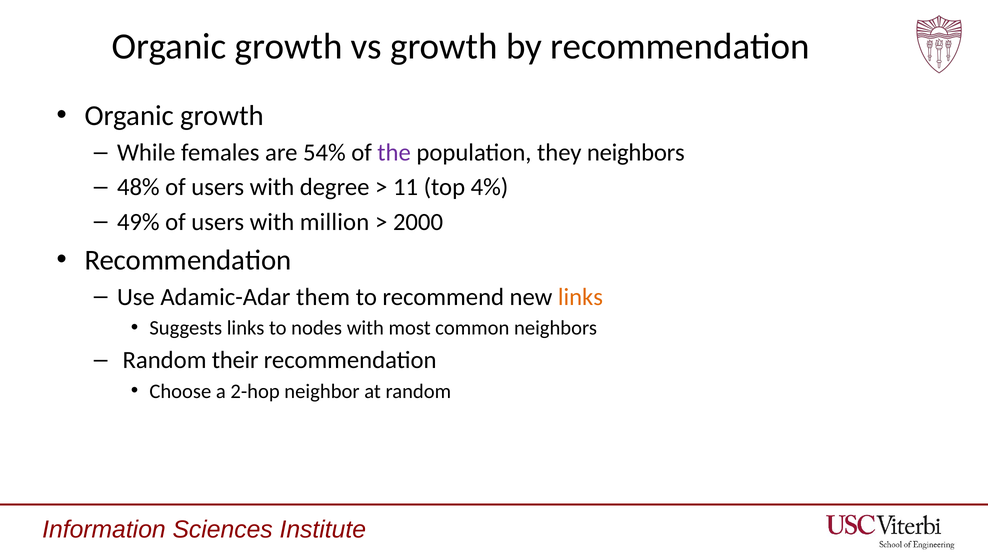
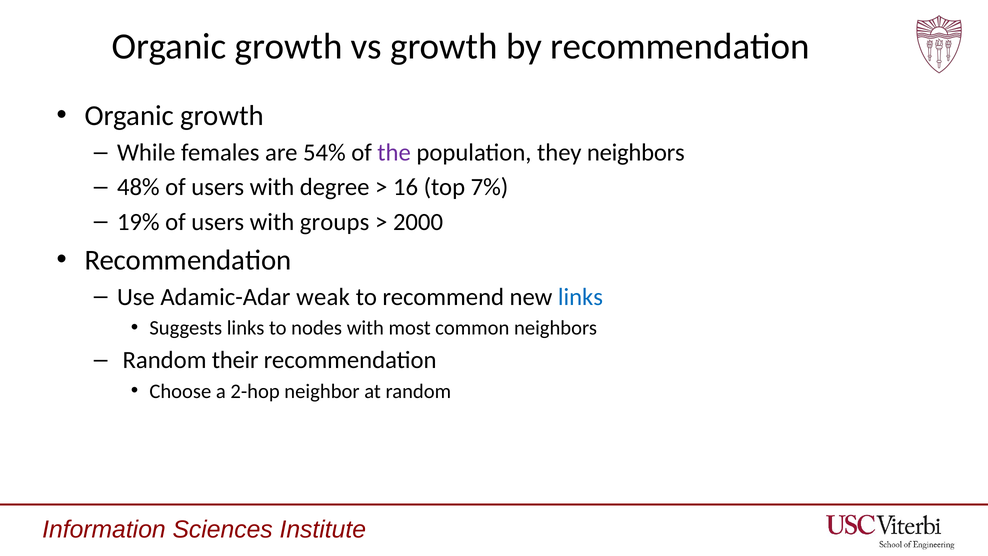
11: 11 -> 16
4%: 4% -> 7%
49%: 49% -> 19%
million: million -> groups
them: them -> weak
links at (580, 297) colour: orange -> blue
